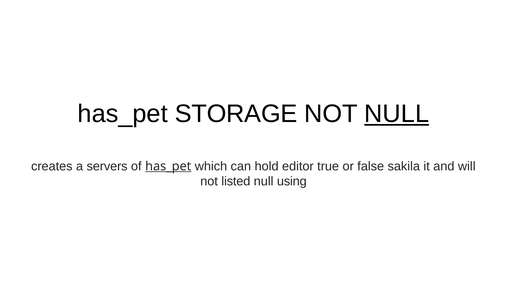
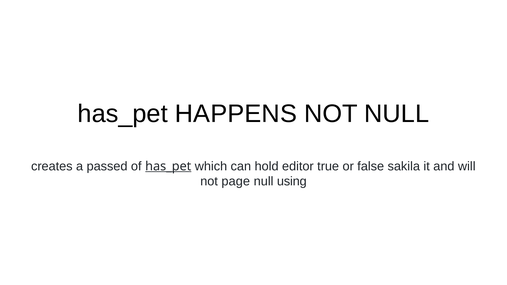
STORAGE: STORAGE -> HAPPENS
NULL at (397, 114) underline: present -> none
servers: servers -> passed
listed: listed -> page
